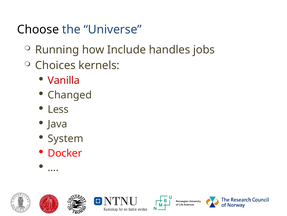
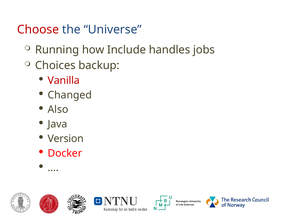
Choose colour: black -> red
kernels: kernels -> backup
Less: Less -> Also
System: System -> Version
